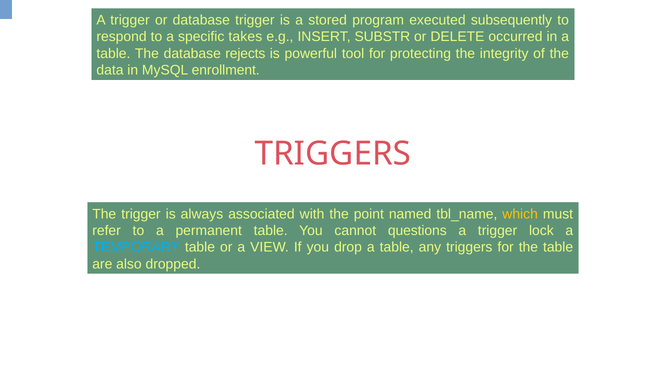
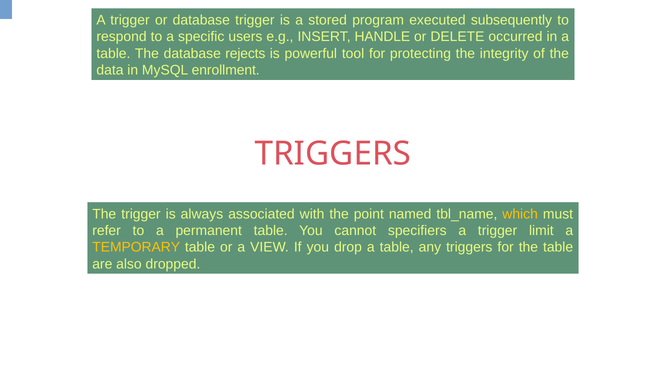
takes: takes -> users
SUBSTR: SUBSTR -> HANDLE
questions: questions -> specifiers
lock: lock -> limit
TEMPORARY colour: light blue -> yellow
